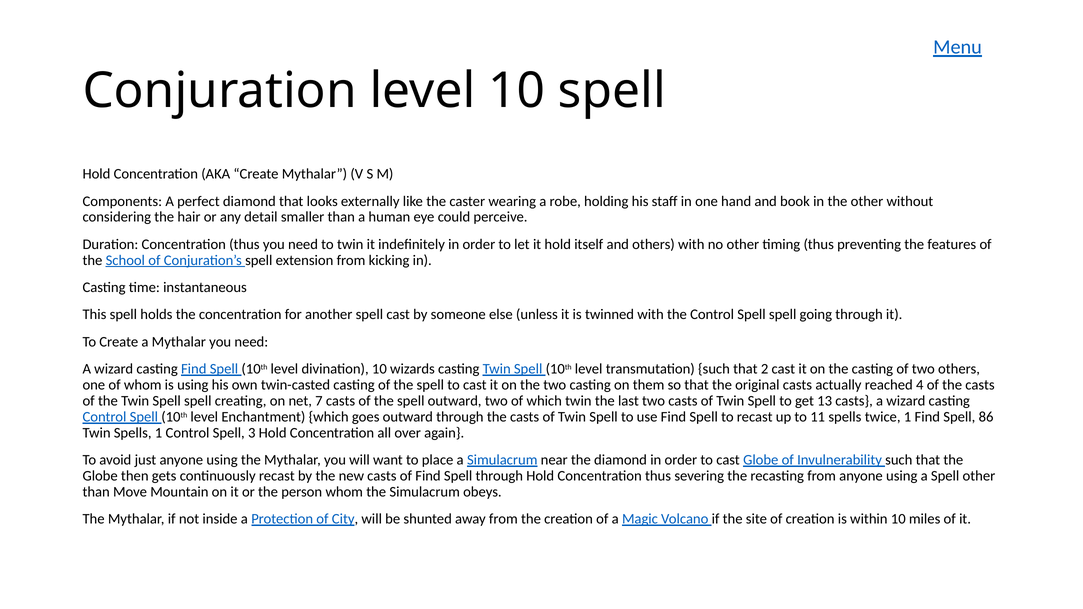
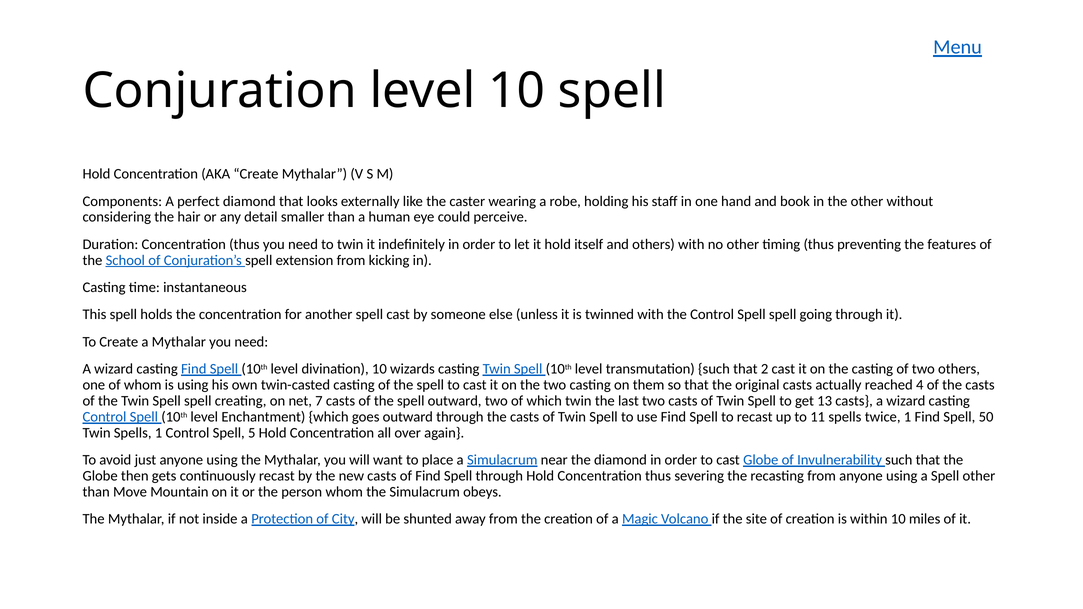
86: 86 -> 50
3: 3 -> 5
